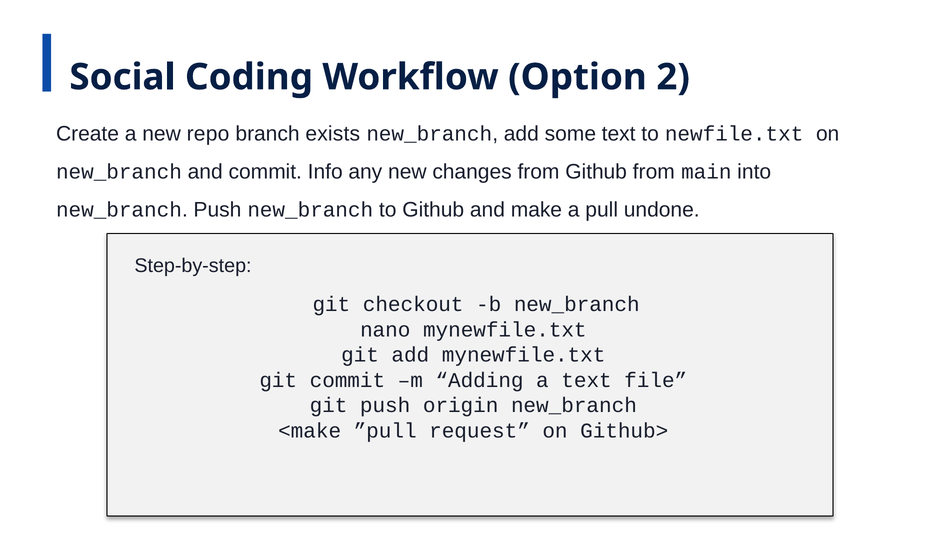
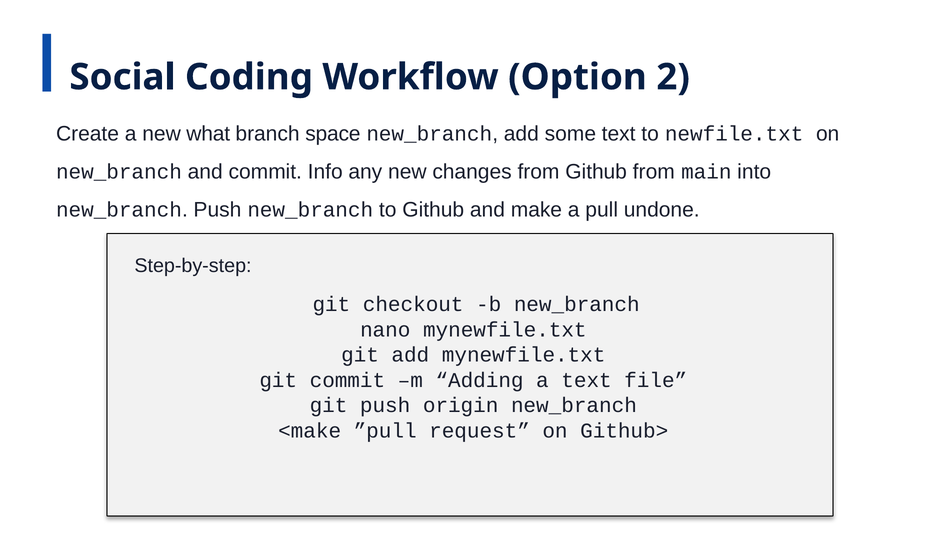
repo: repo -> what
exists: exists -> space
